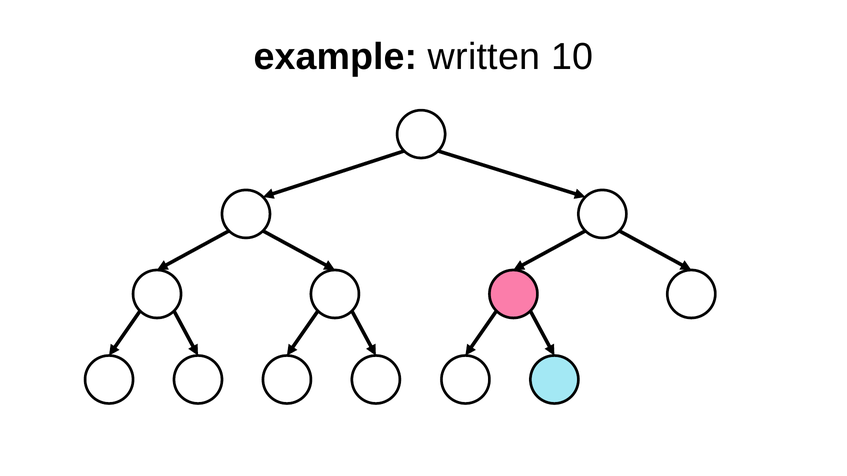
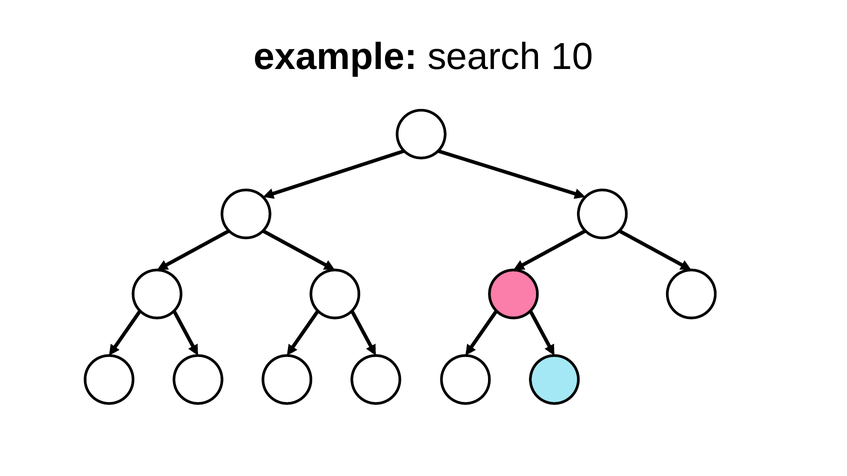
written: written -> search
